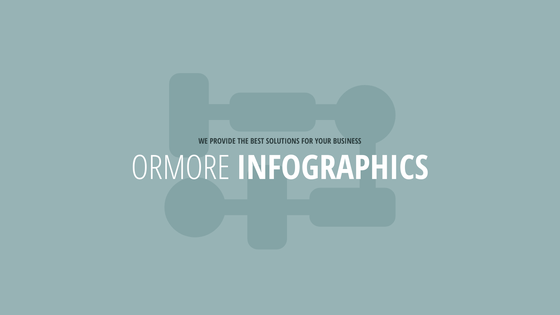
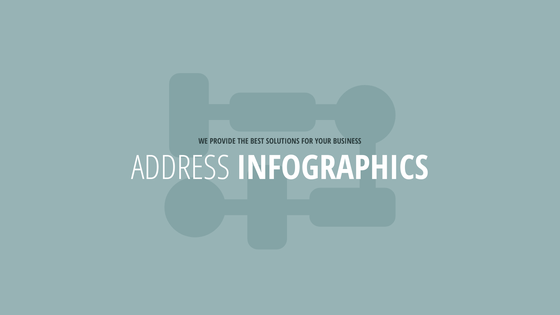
ORMORE: ORMORE -> ADDRESS
